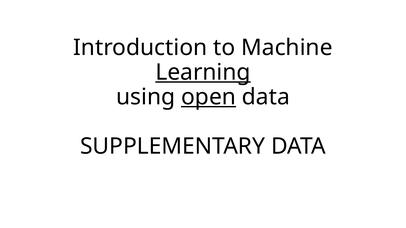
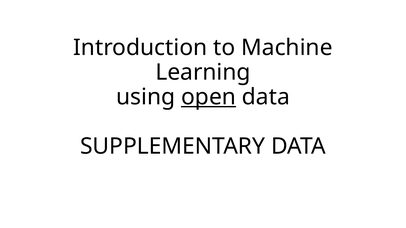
Learning underline: present -> none
